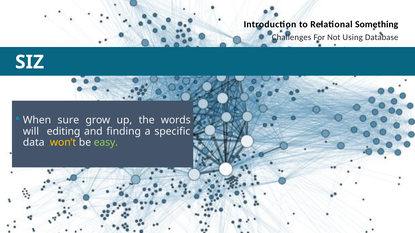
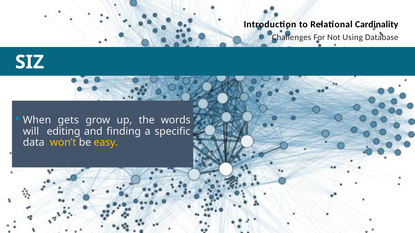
Something: Something -> Cardinality
sure: sure -> gets
easy colour: light green -> yellow
